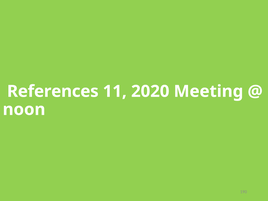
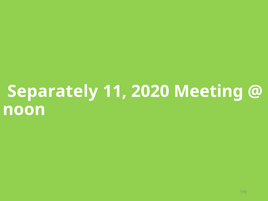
References: References -> Separately
